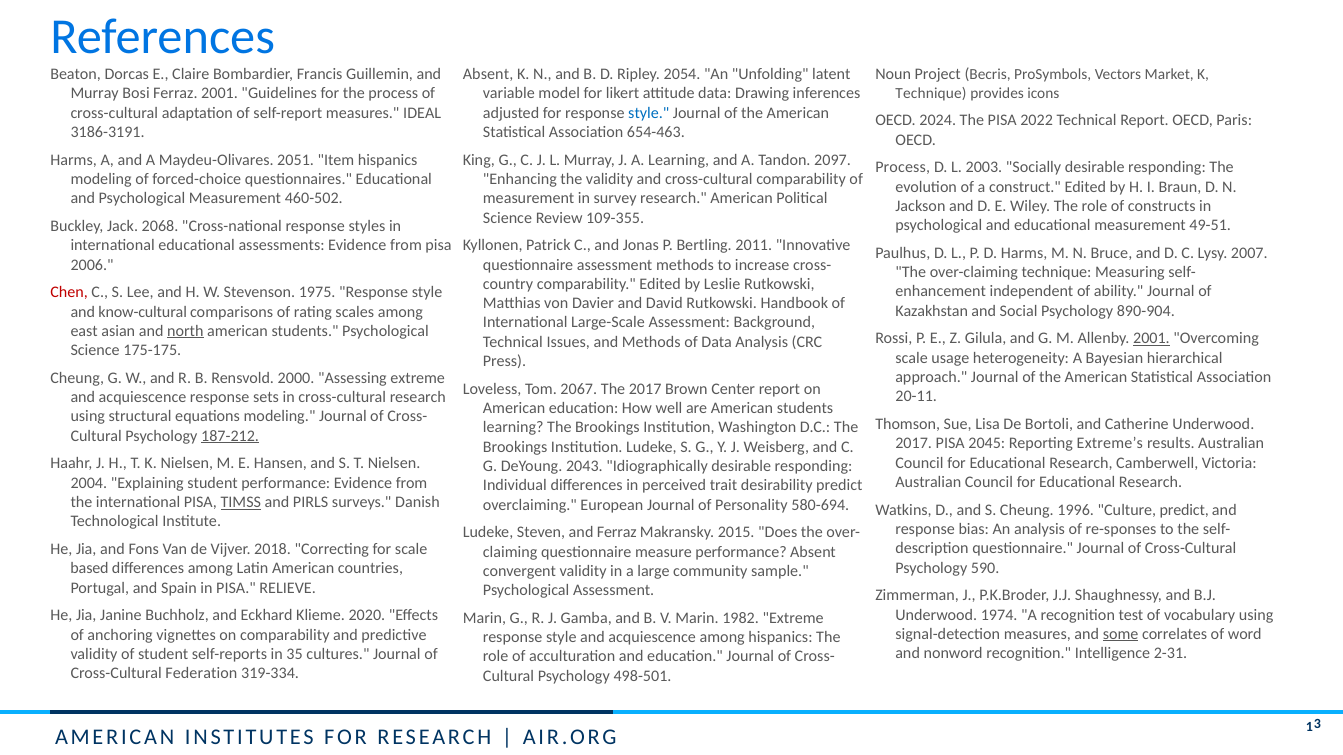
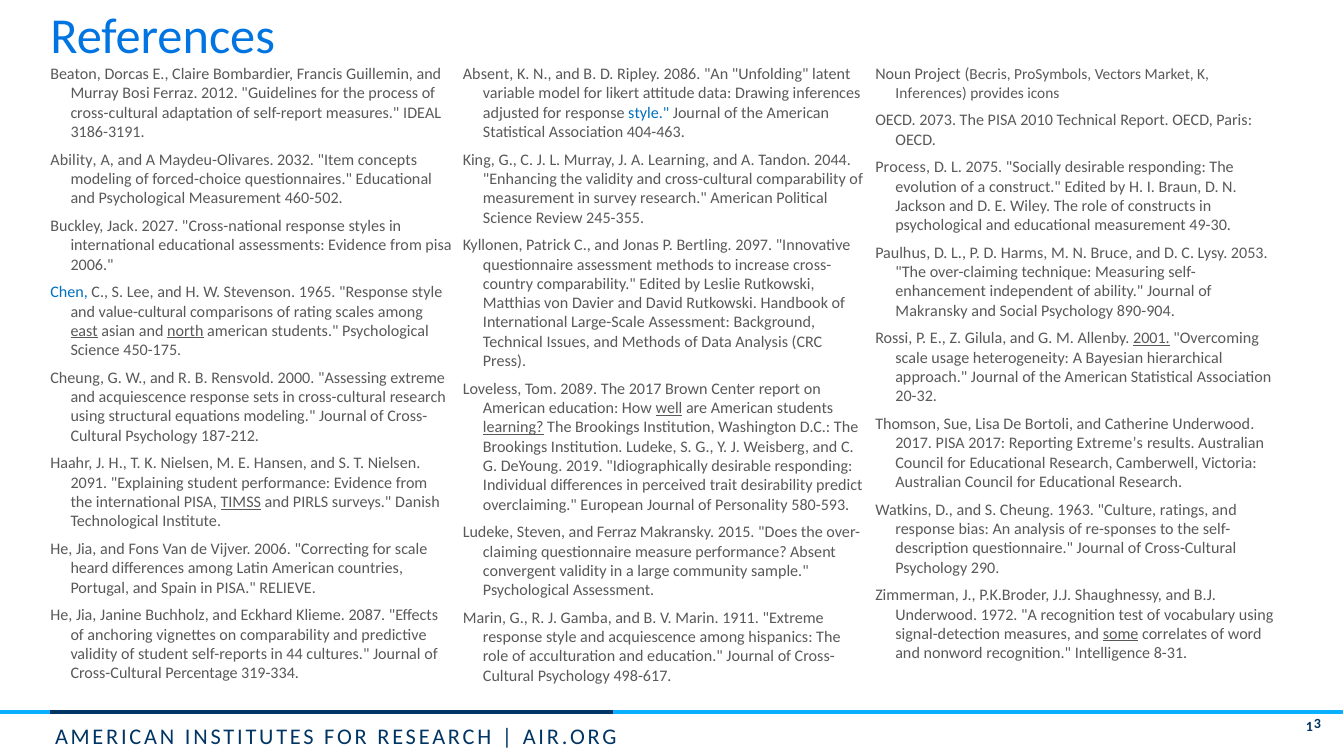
2054: 2054 -> 2086
Technique at (931, 93): Technique -> Inferences
Ferraz 2001: 2001 -> 2012
2024: 2024 -> 2073
2022: 2022 -> 2010
654-463: 654-463 -> 404-463
Harms at (74, 160): Harms -> Ability
2051: 2051 -> 2032
Item hispanics: hispanics -> concepts
2097: 2097 -> 2044
2003: 2003 -> 2075
109-355: 109-355 -> 245-355
49-51: 49-51 -> 49-30
2068: 2068 -> 2027
2011: 2011 -> 2097
2007: 2007 -> 2053
Chen colour: red -> blue
1975: 1975 -> 1965
Kazakhstan at (932, 311): Kazakhstan -> Makransky
know-cultural: know-cultural -> value-cultural
east underline: none -> present
175-175: 175-175 -> 450-175
2067: 2067 -> 2089
20-11: 20-11 -> 20-32
well underline: none -> present
learning at (513, 428) underline: none -> present
187-212 underline: present -> none
PISA 2045: 2045 -> 2017
2043: 2043 -> 2019
2004: 2004 -> 2091
580-694: 580-694 -> 580-593
1996: 1996 -> 1963
Culture predict: predict -> ratings
Vijver 2018: 2018 -> 2006
590: 590 -> 290
based: based -> heard
1974: 1974 -> 1972
2020: 2020 -> 2087
1982: 1982 -> 1911
2-31: 2-31 -> 8-31
35: 35 -> 44
Federation: Federation -> Percentage
498-501: 498-501 -> 498-617
